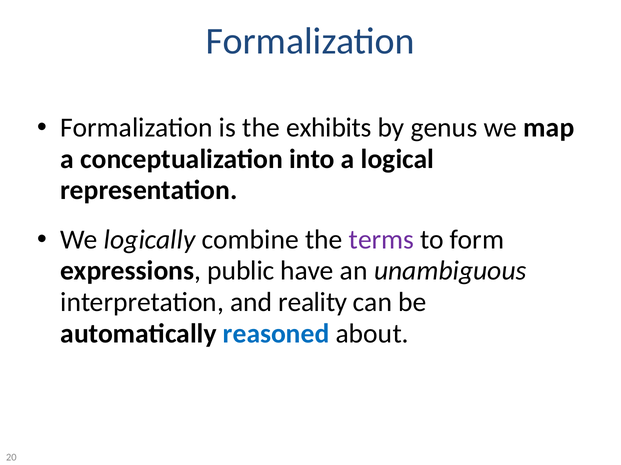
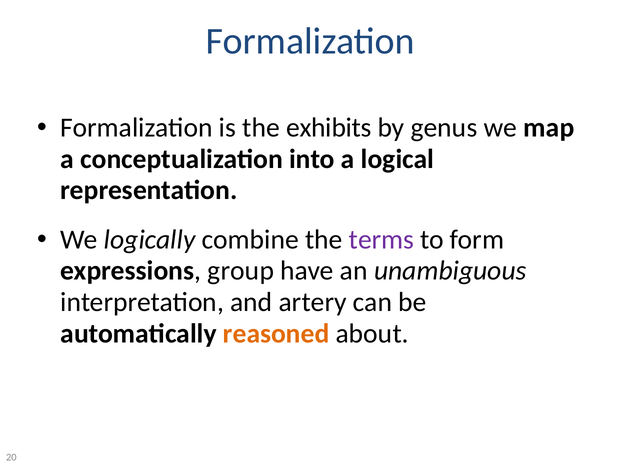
public: public -> group
reality: reality -> artery
reasoned colour: blue -> orange
